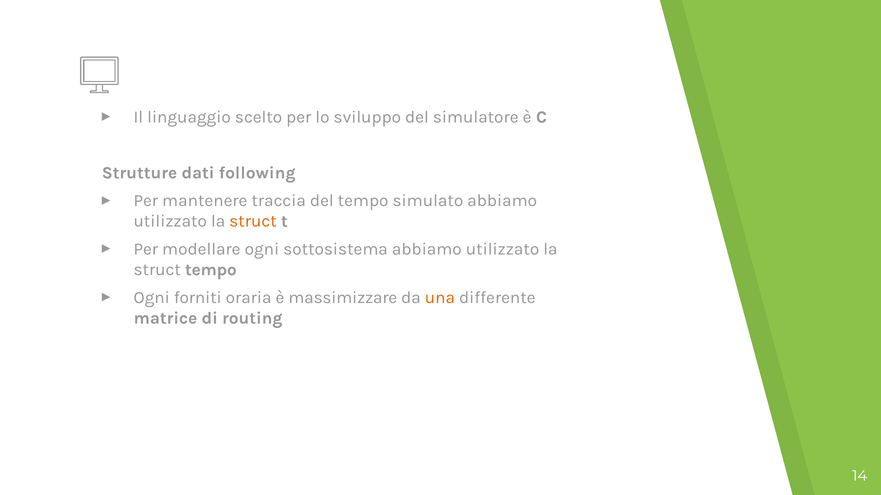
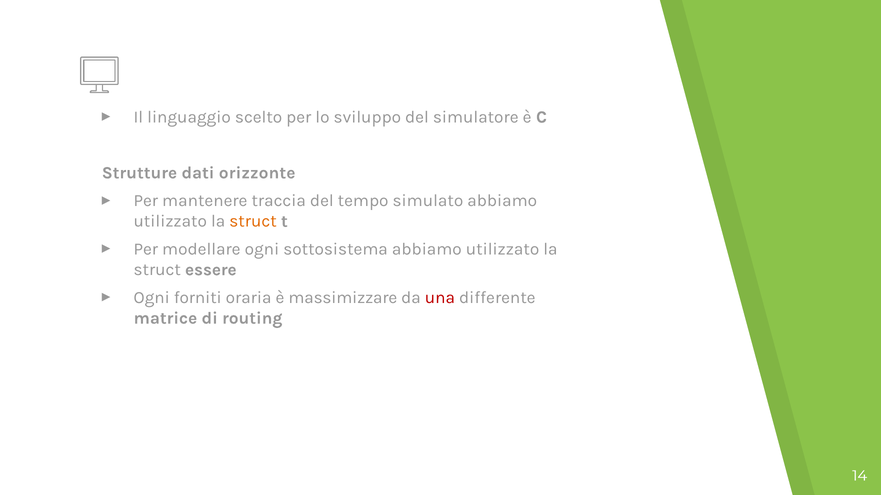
following: following -> orizzonte
struct tempo: tempo -> essere
una colour: orange -> red
